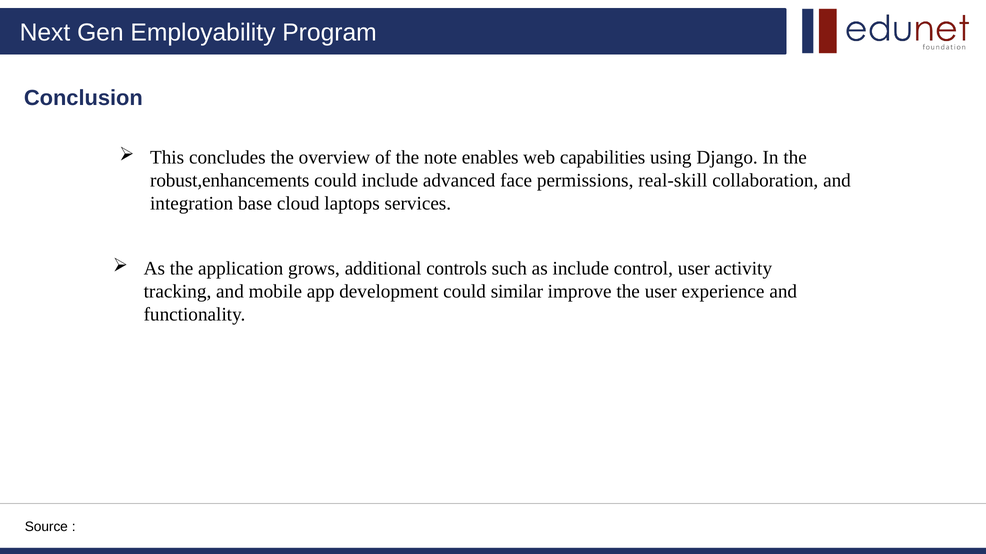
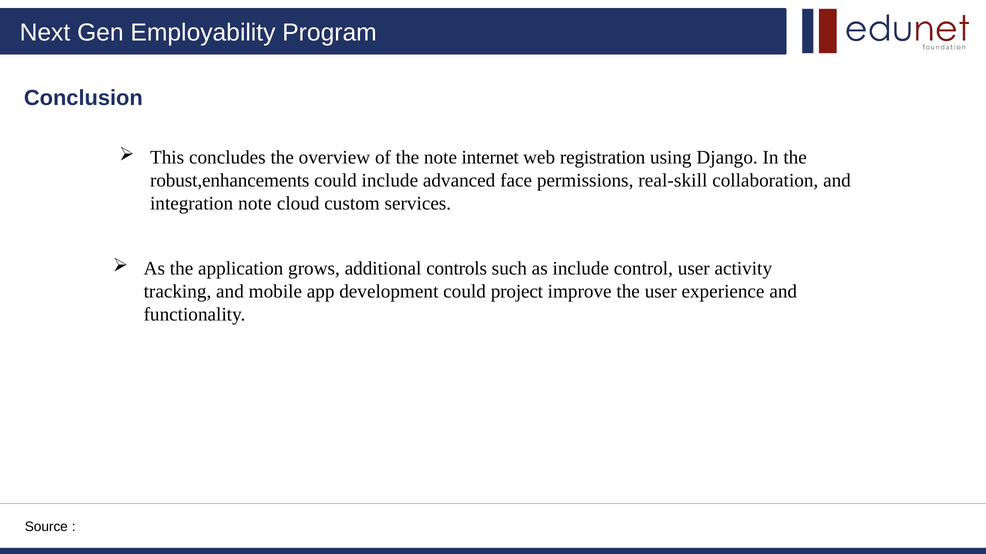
enables: enables -> internet
capabilities: capabilities -> registration
integration base: base -> note
laptops: laptops -> custom
similar: similar -> project
